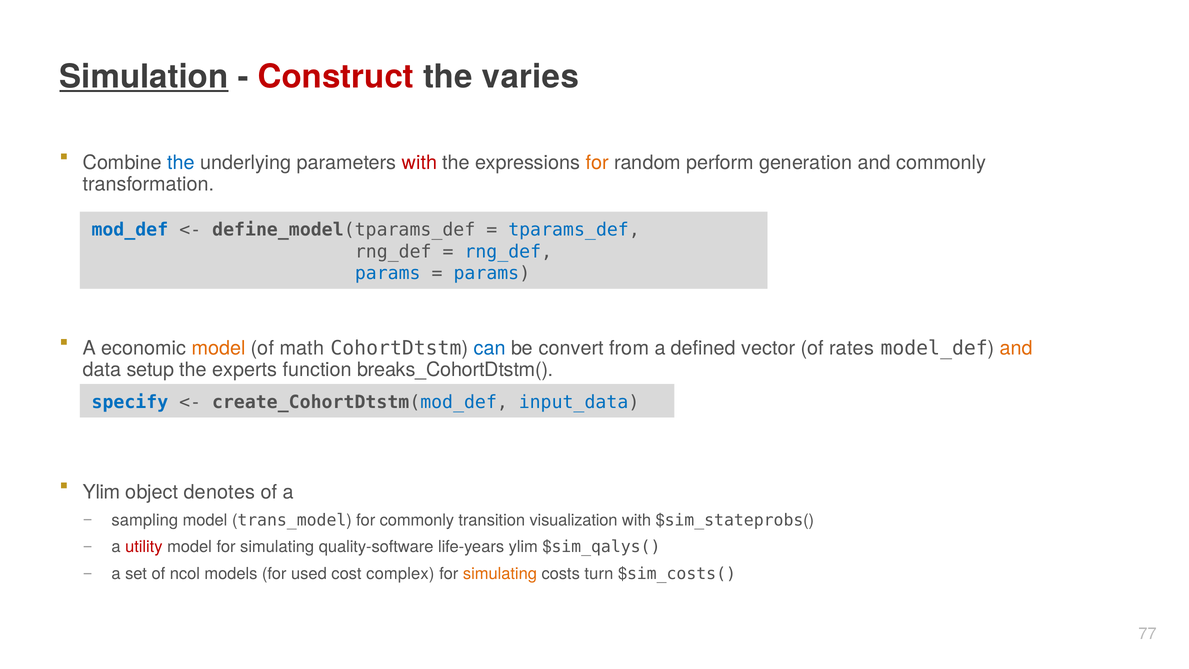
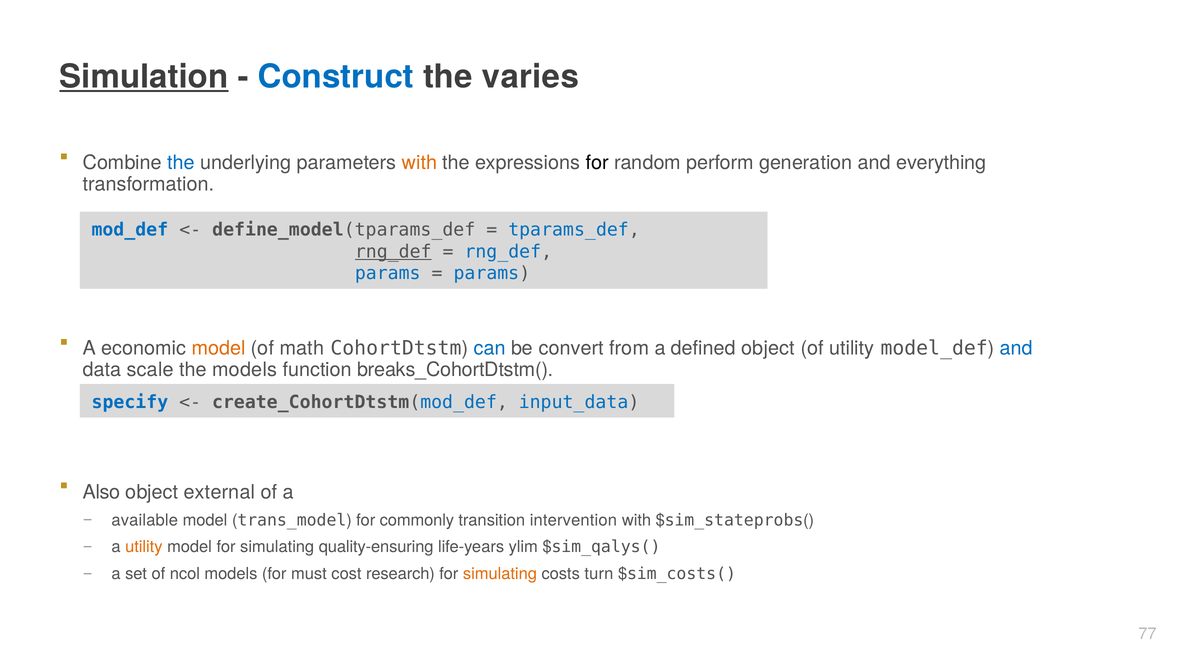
Construct colour: red -> blue
with at (419, 163) colour: red -> orange
for at (597, 163) colour: orange -> black
and commonly: commonly -> everything
rng_def at (393, 251) underline: none -> present
defined vector: vector -> object
of rates: rates -> utility
and at (1016, 348) colour: orange -> blue
setup: setup -> scale
the experts: experts -> models
Ylim at (101, 492): Ylim -> Also
denotes: denotes -> external
sampling: sampling -> available
visualization: visualization -> intervention
utility at (144, 547) colour: red -> orange
quality-software: quality-software -> quality-ensuring
used: used -> must
complex: complex -> research
